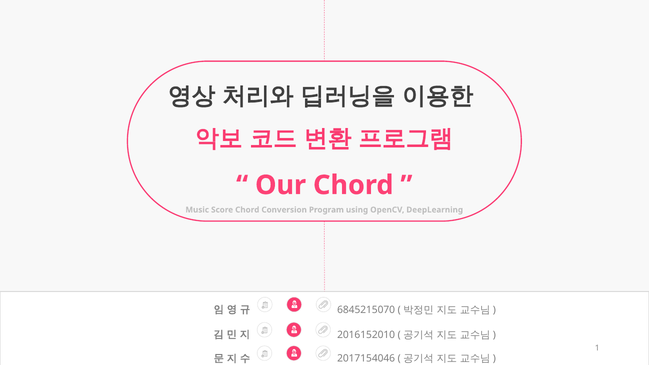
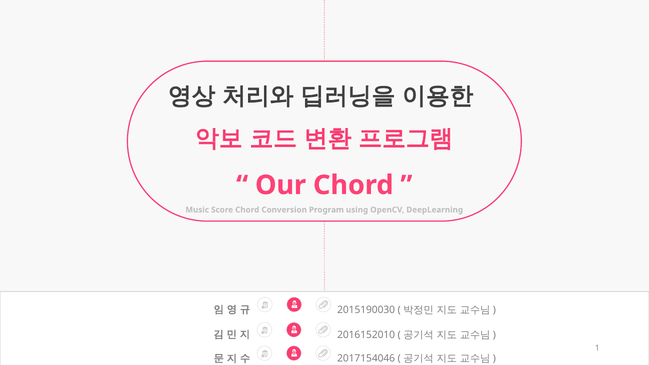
6845215070: 6845215070 -> 2015190030
